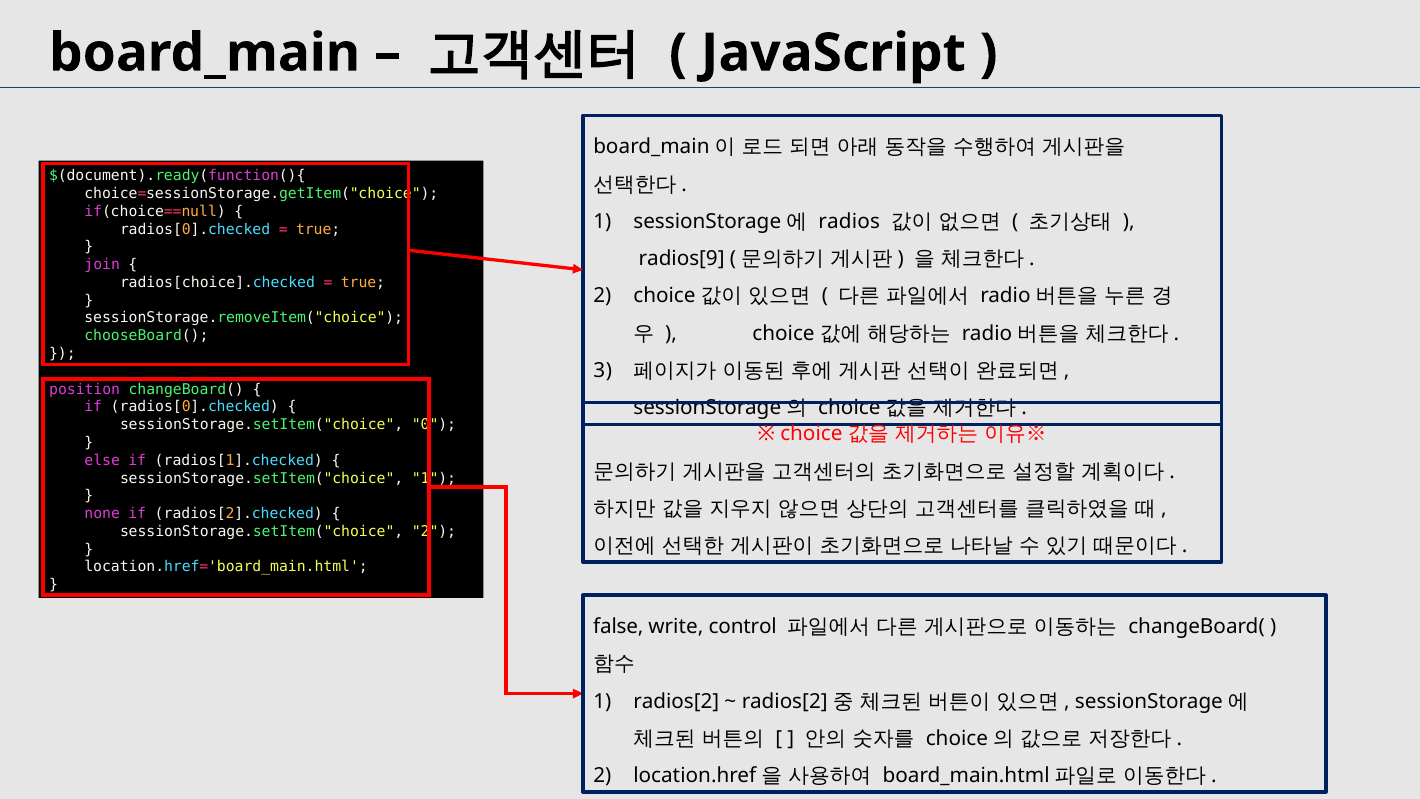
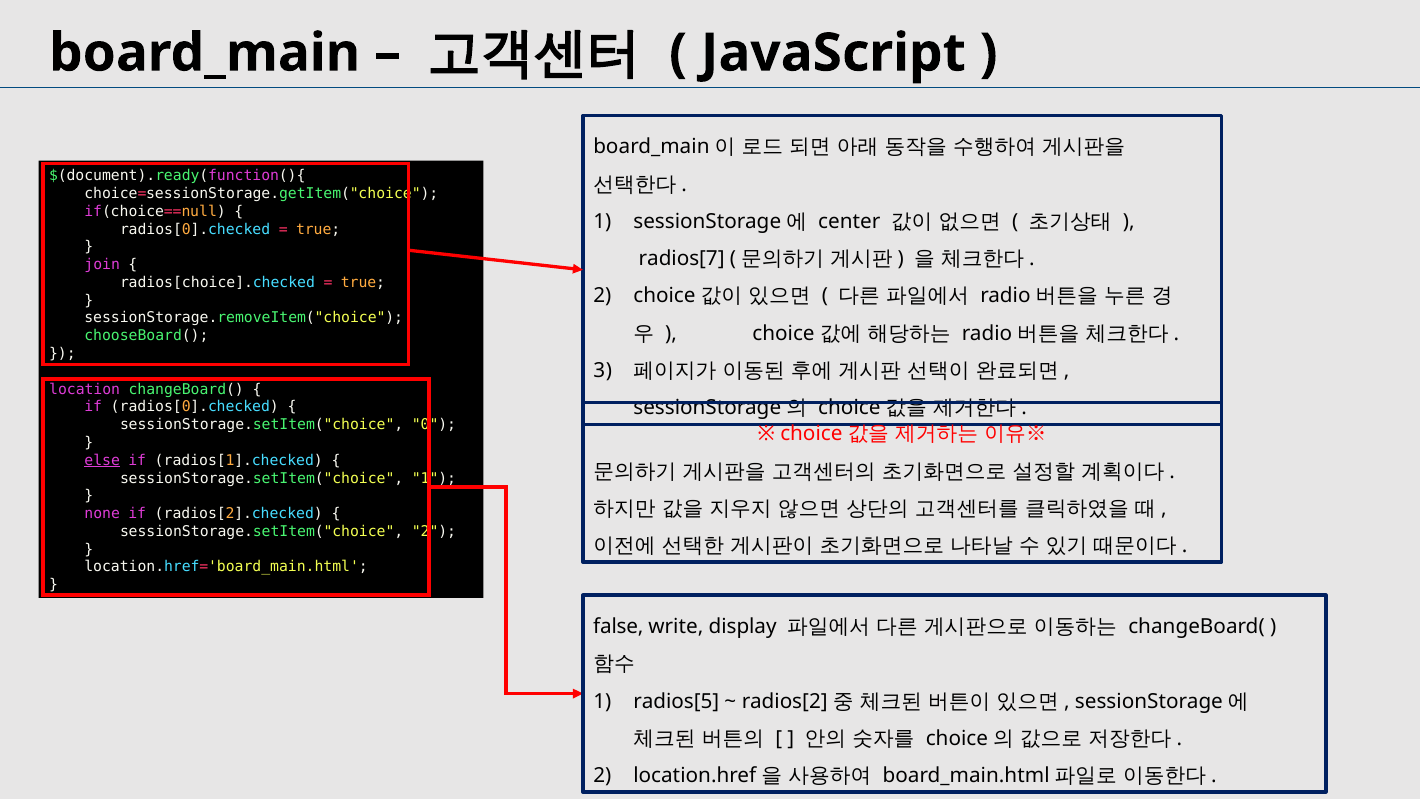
radios: radios -> center
radios[9: radios[9 -> radios[7
position: position -> location
else underline: none -> present
control: control -> display
radios[2: radios[2 -> radios[5
